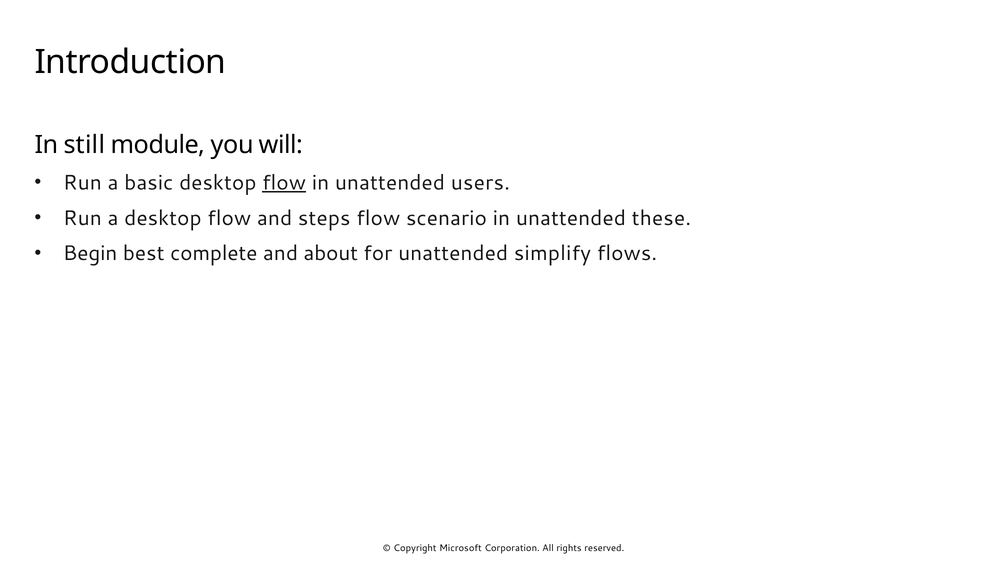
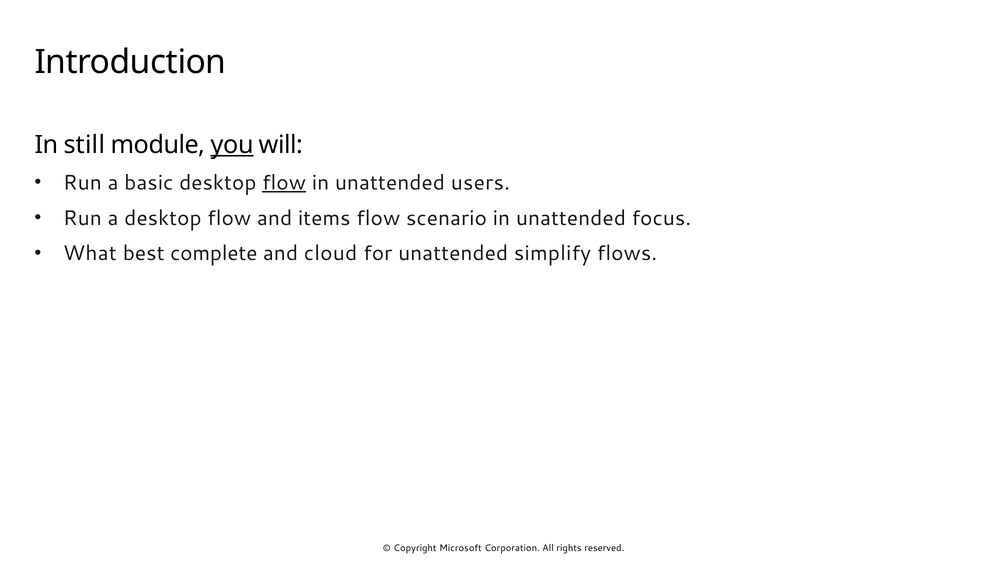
you underline: none -> present
steps: steps -> items
these: these -> focus
Begin: Begin -> What
about: about -> cloud
